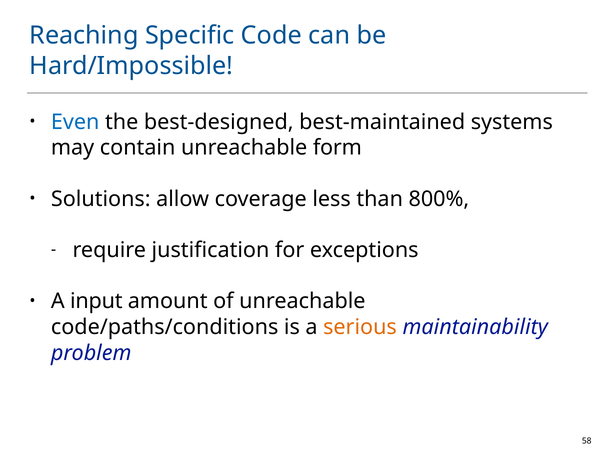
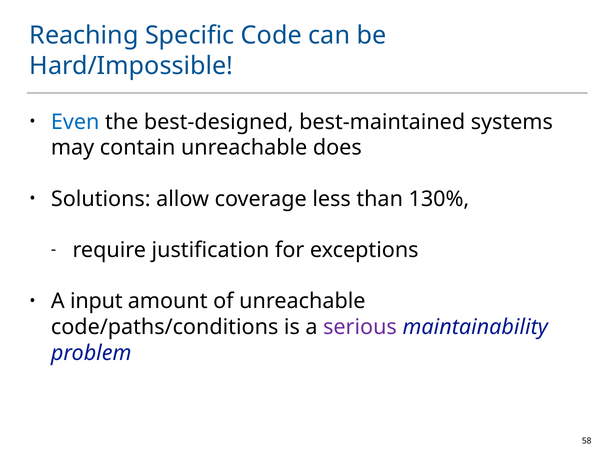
form: form -> does
800%: 800% -> 130%
serious colour: orange -> purple
